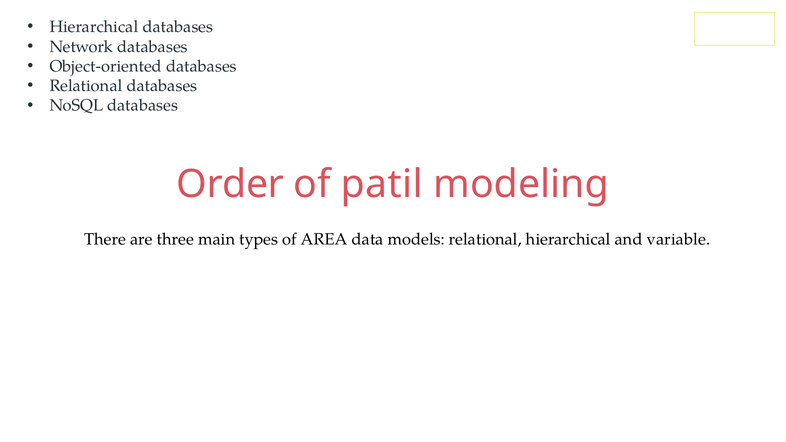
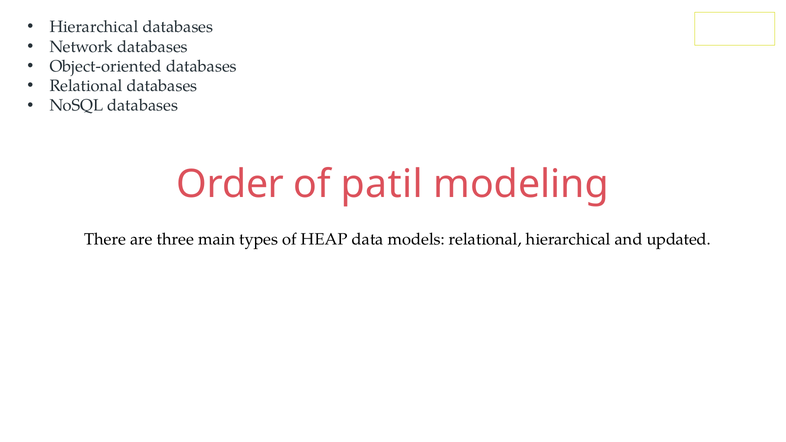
AREA: AREA -> HEAP
variable: variable -> updated
